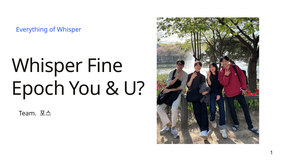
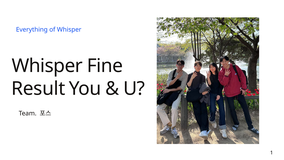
Epoch: Epoch -> Result
